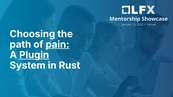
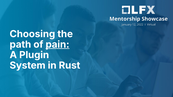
Plugin underline: present -> none
